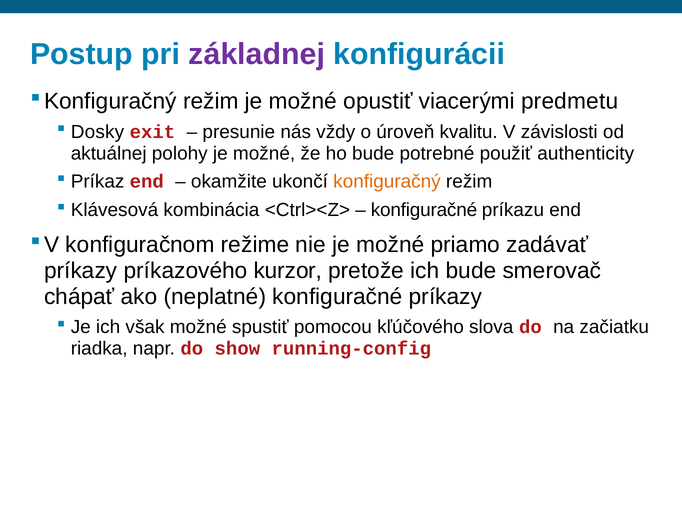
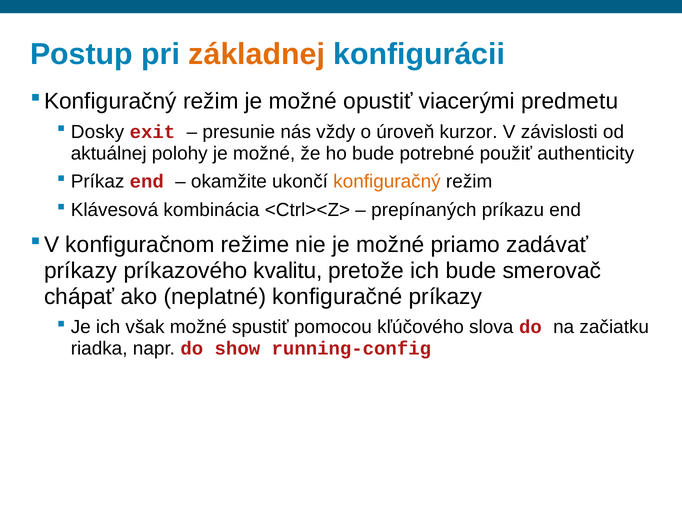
základnej colour: purple -> orange
kvalitu: kvalitu -> kurzor
konfiguračné at (424, 210): konfiguračné -> prepínaných
kurzor: kurzor -> kvalitu
